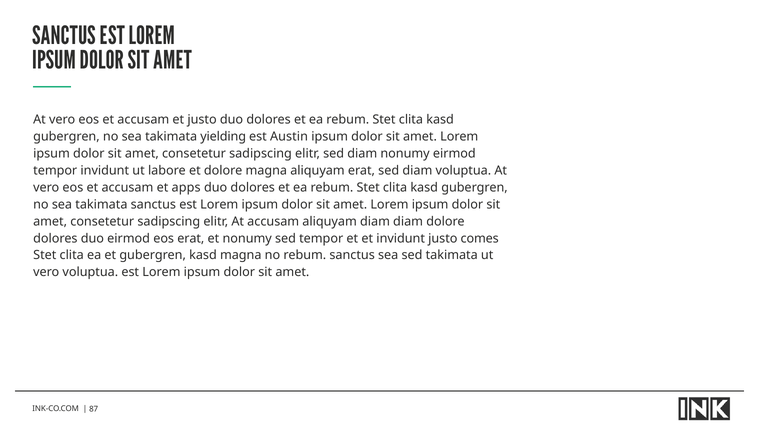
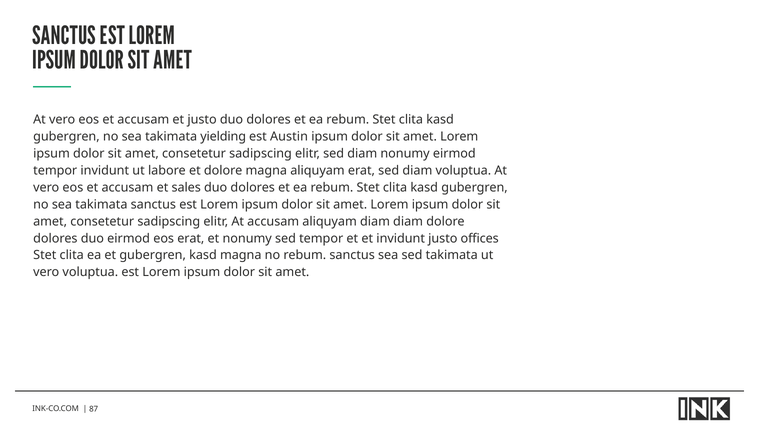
apps: apps -> sales
comes: comes -> offices
